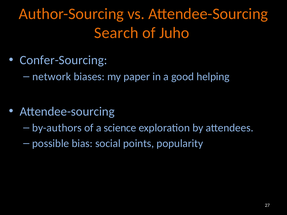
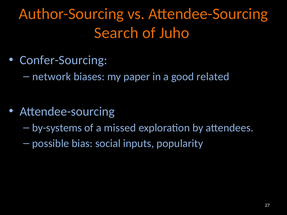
helping: helping -> related
by-authors: by-authors -> by-systems
science: science -> missed
points: points -> inputs
